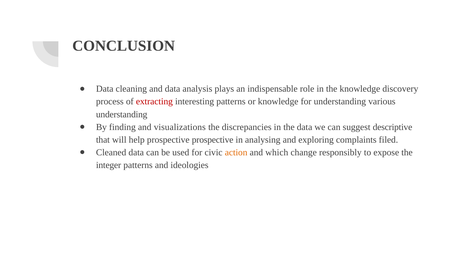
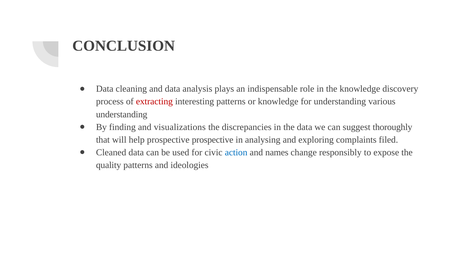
descriptive: descriptive -> thoroughly
action colour: orange -> blue
which: which -> names
integer: integer -> quality
